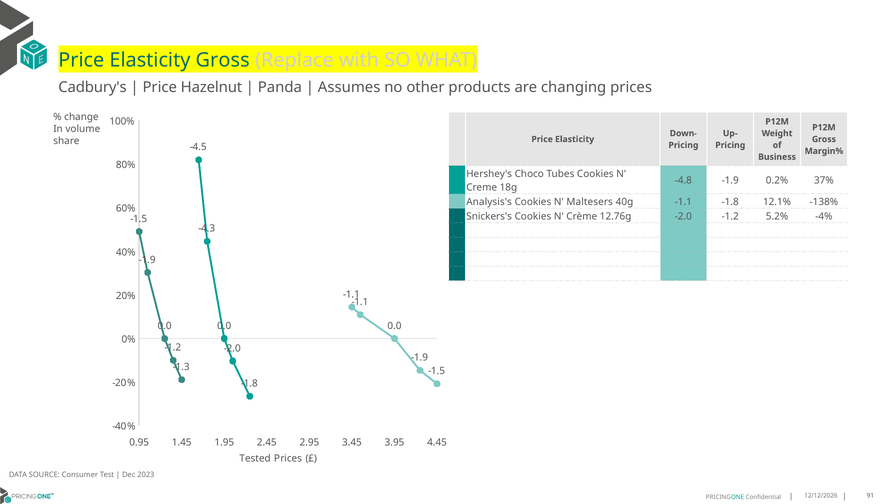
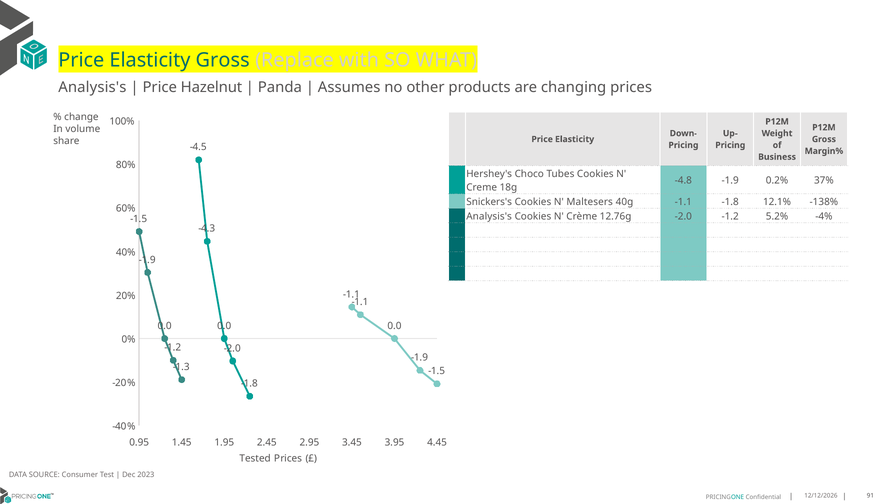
Cadbury's at (92, 87): Cadbury's -> Analysis's
Analysis's: Analysis's -> Snickers's
Snickers's at (489, 217): Snickers's -> Analysis's
